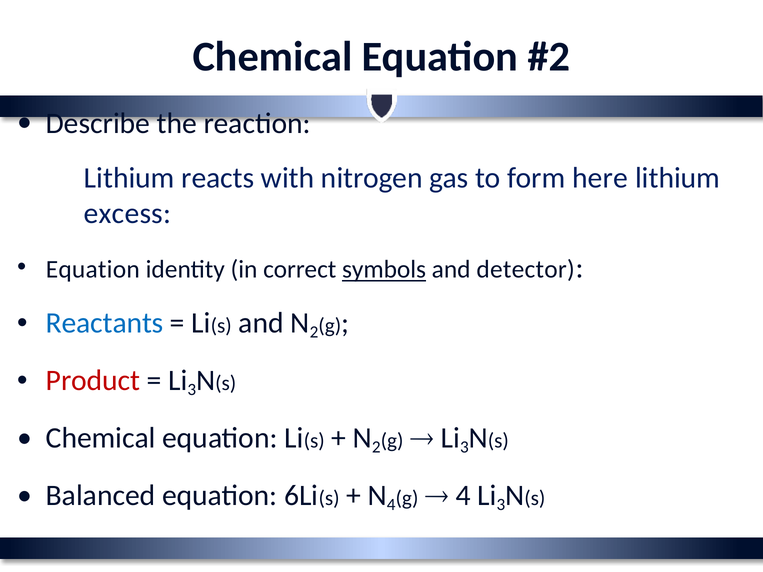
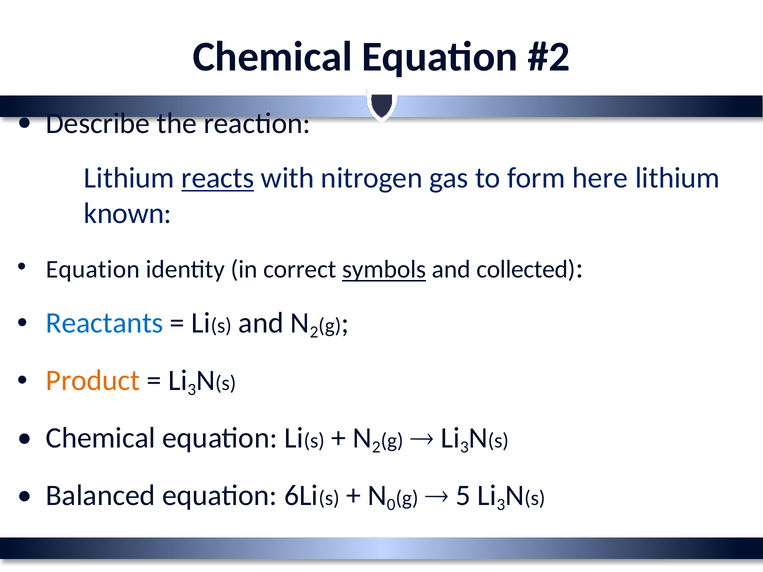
reacts underline: none -> present
excess: excess -> known
detector: detector -> collected
Product colour: red -> orange
4 at (391, 505): 4 -> 0
4 at (463, 495): 4 -> 5
